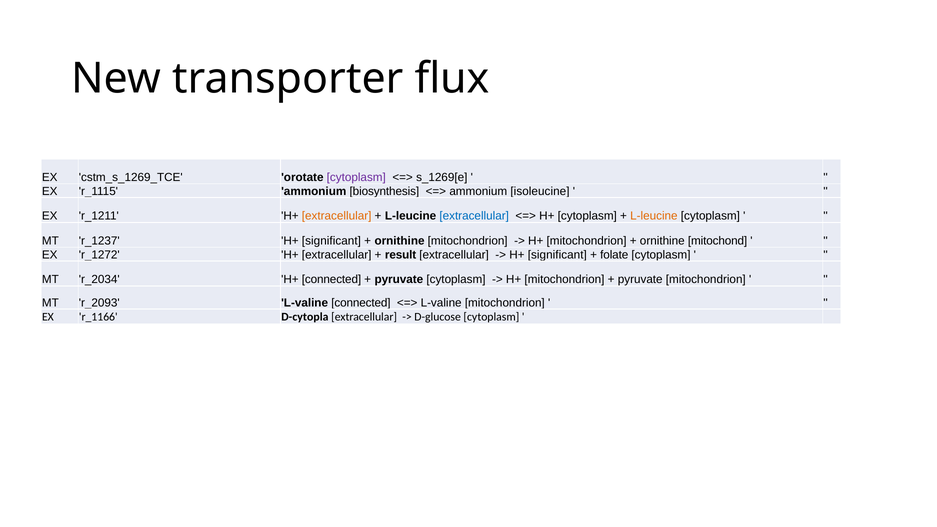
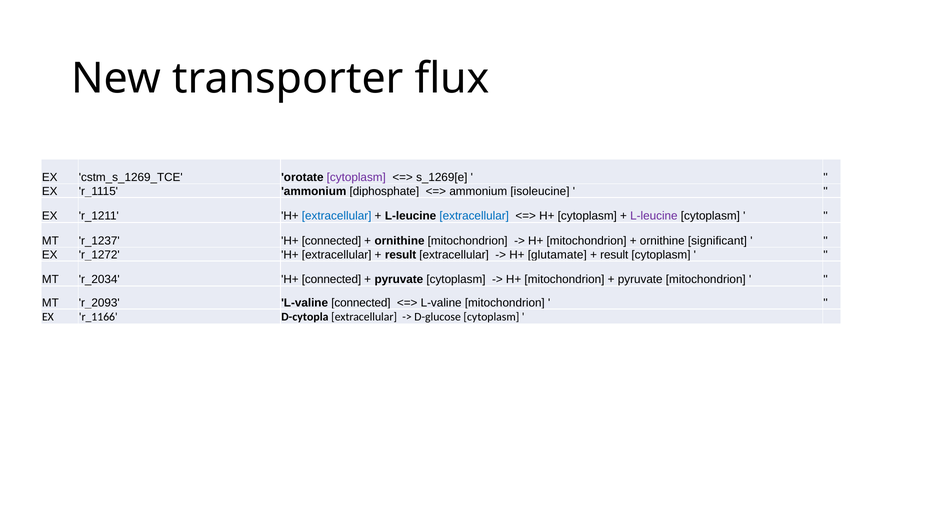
biosynthesis: biosynthesis -> diphosphate
extracellular at (337, 216) colour: orange -> blue
L-leucine at (654, 216) colour: orange -> purple
significant at (331, 241): significant -> connected
mitochond: mitochond -> significant
significant at (557, 255): significant -> glutamate
folate at (614, 255): folate -> result
